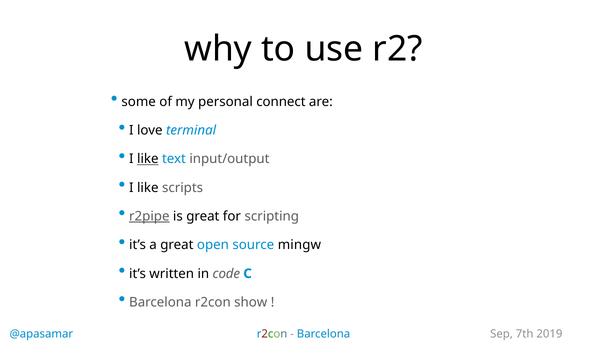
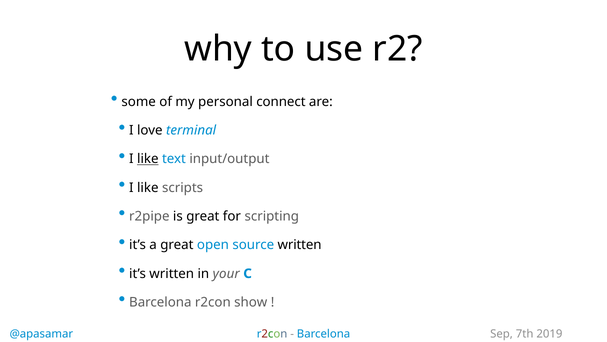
r2pipe underline: present -> none
source mingw: mingw -> written
code: code -> your
